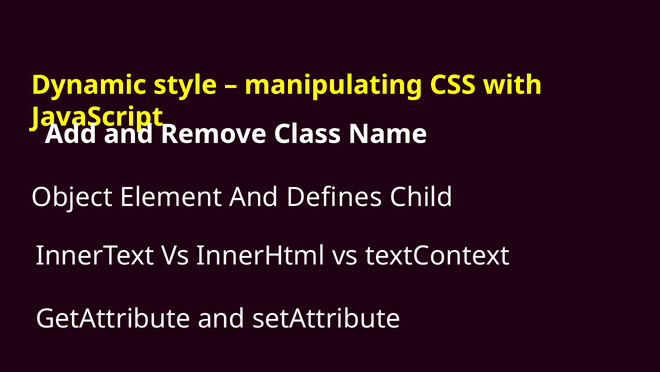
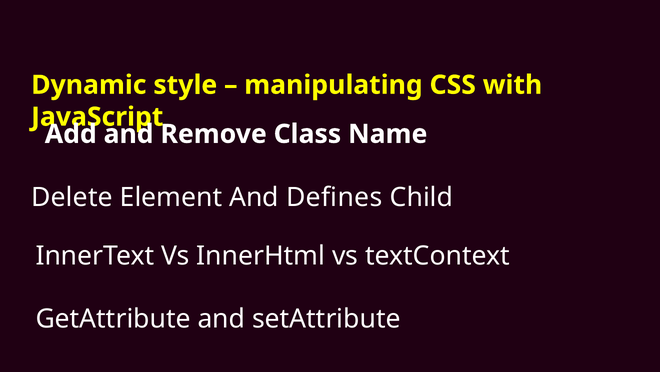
Object: Object -> Delete
